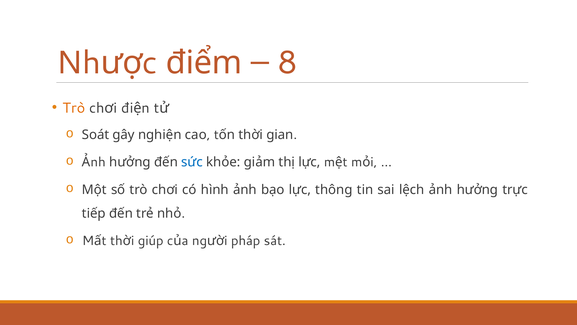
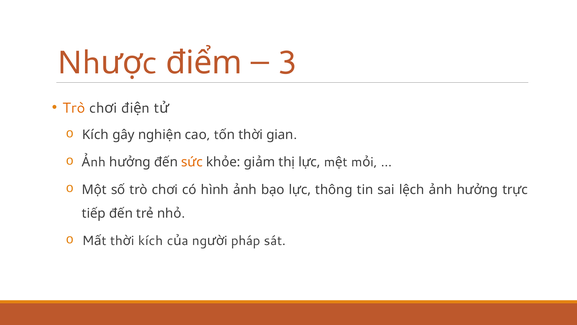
8: 8 -> 3
Soát at (96, 135): Soát -> Kích
sức colour: blue -> orange
giúp at (151, 241): giúp -> kích
